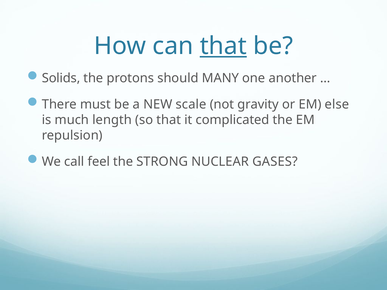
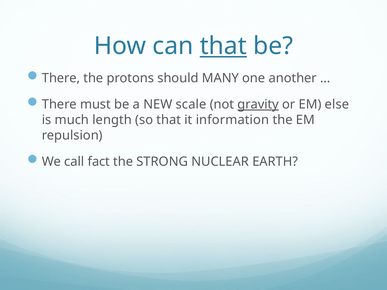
Solids at (61, 78): Solids -> There
gravity underline: none -> present
complicated: complicated -> information
feel: feel -> fact
GASES: GASES -> EARTH
